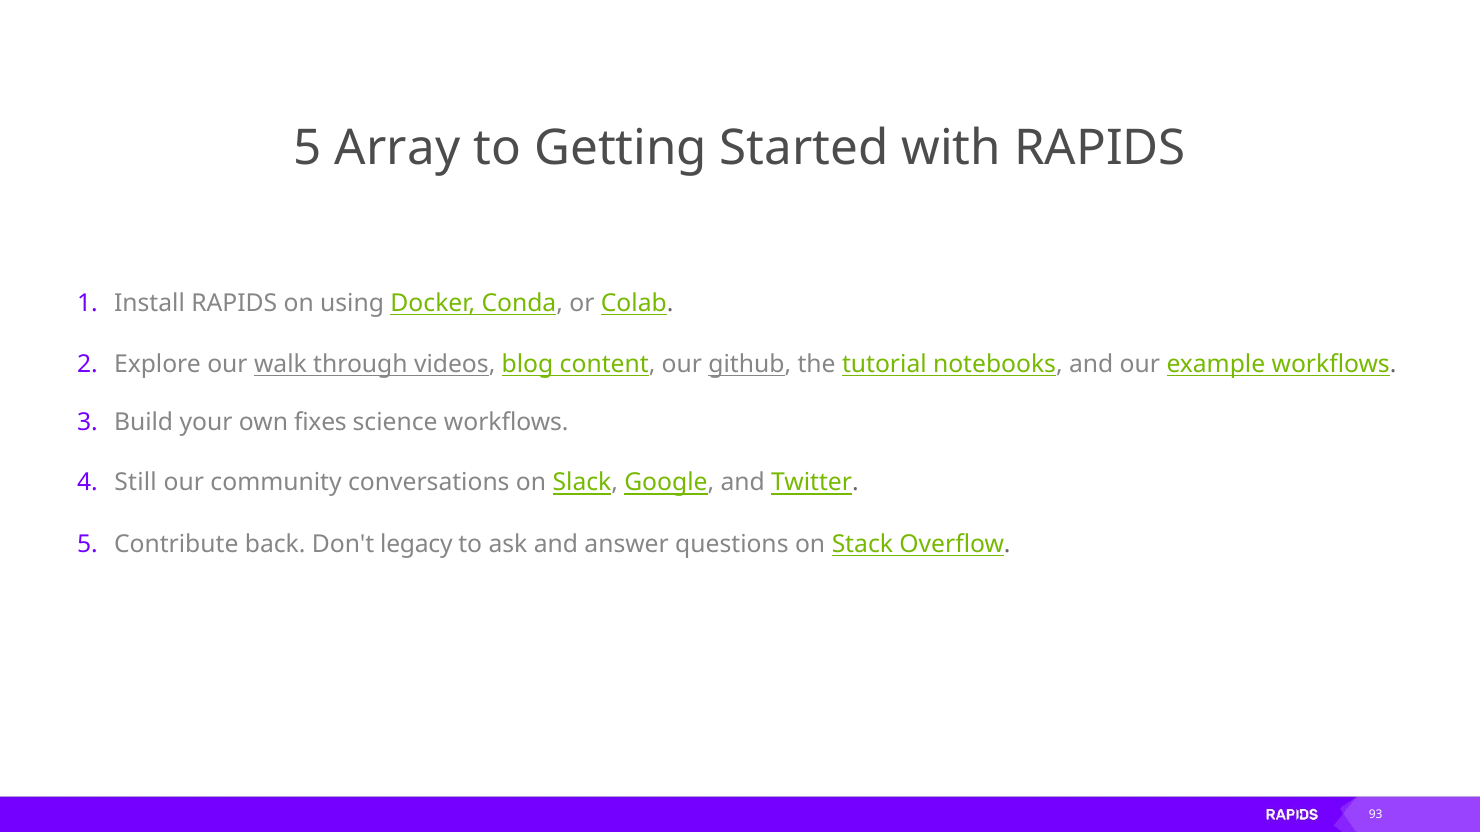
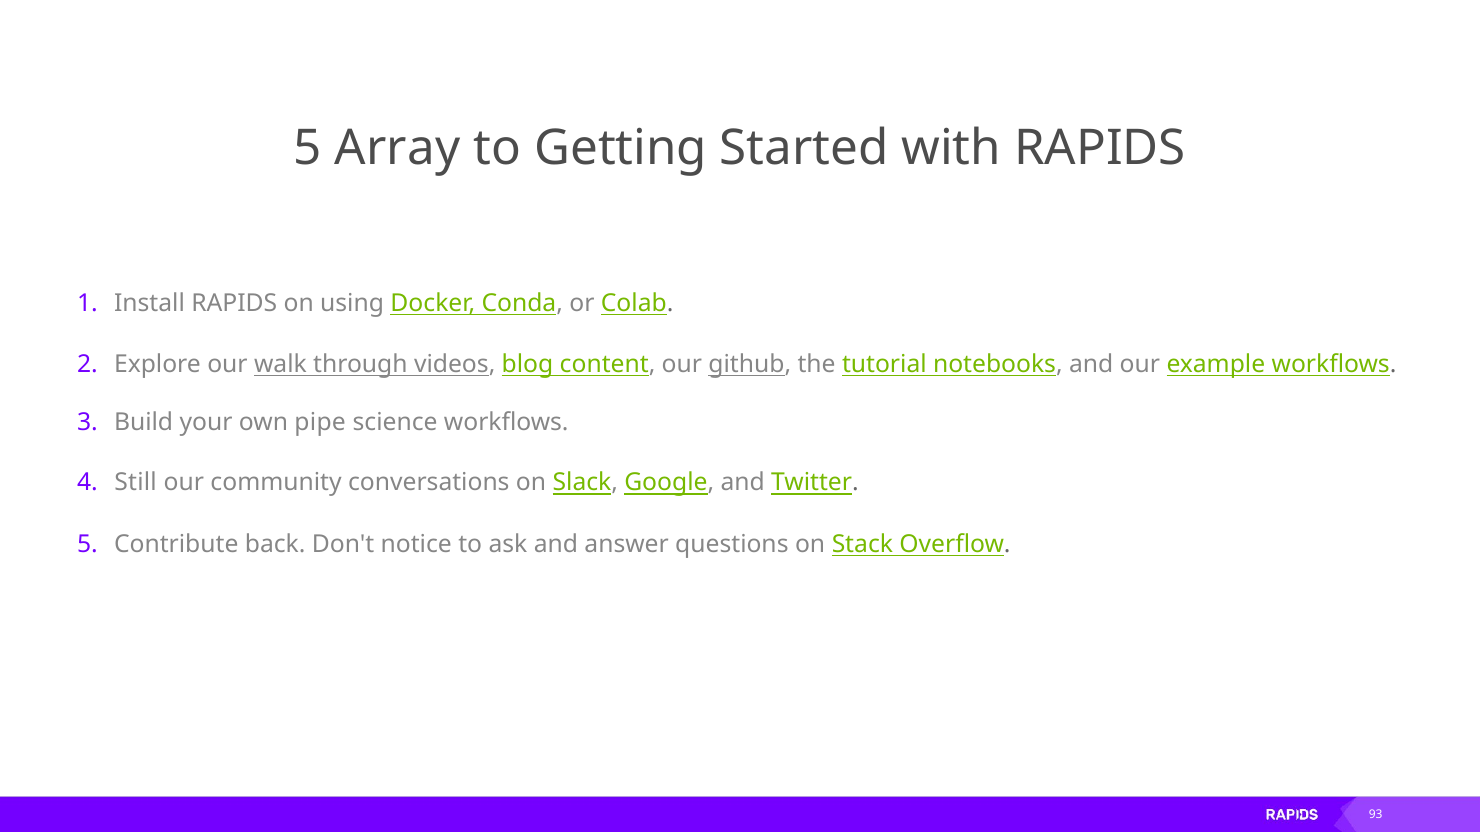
fixes: fixes -> pipe
legacy: legacy -> notice
